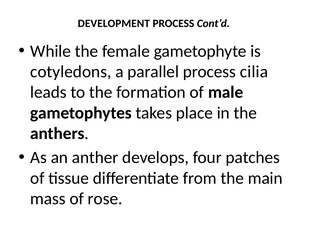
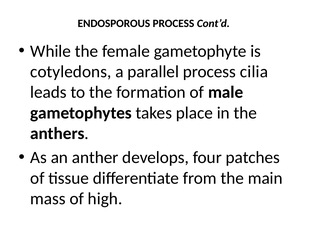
DEVELOPMENT: DEVELOPMENT -> ENDOSPOROUS
rose: rose -> high
